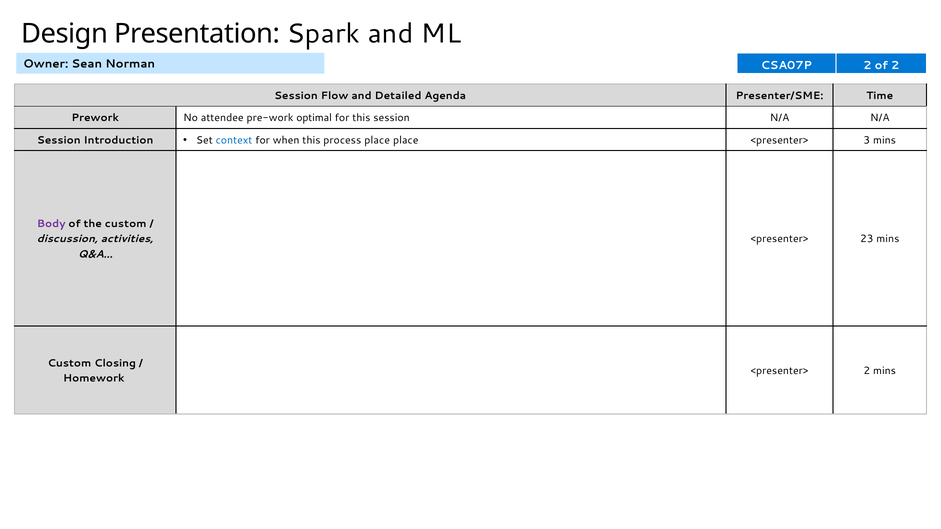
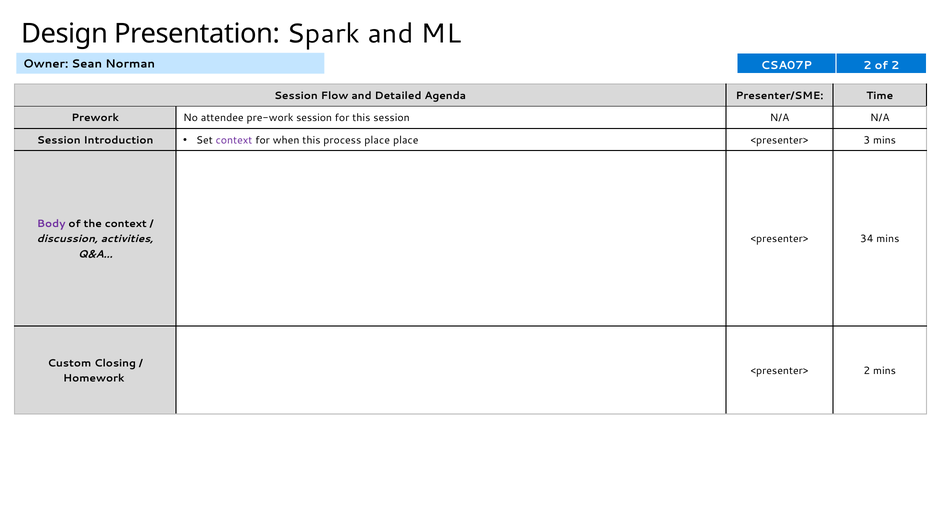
pre-work optimal: optimal -> session
context at (234, 140) colour: blue -> purple
the custom: custom -> context
23: 23 -> 34
